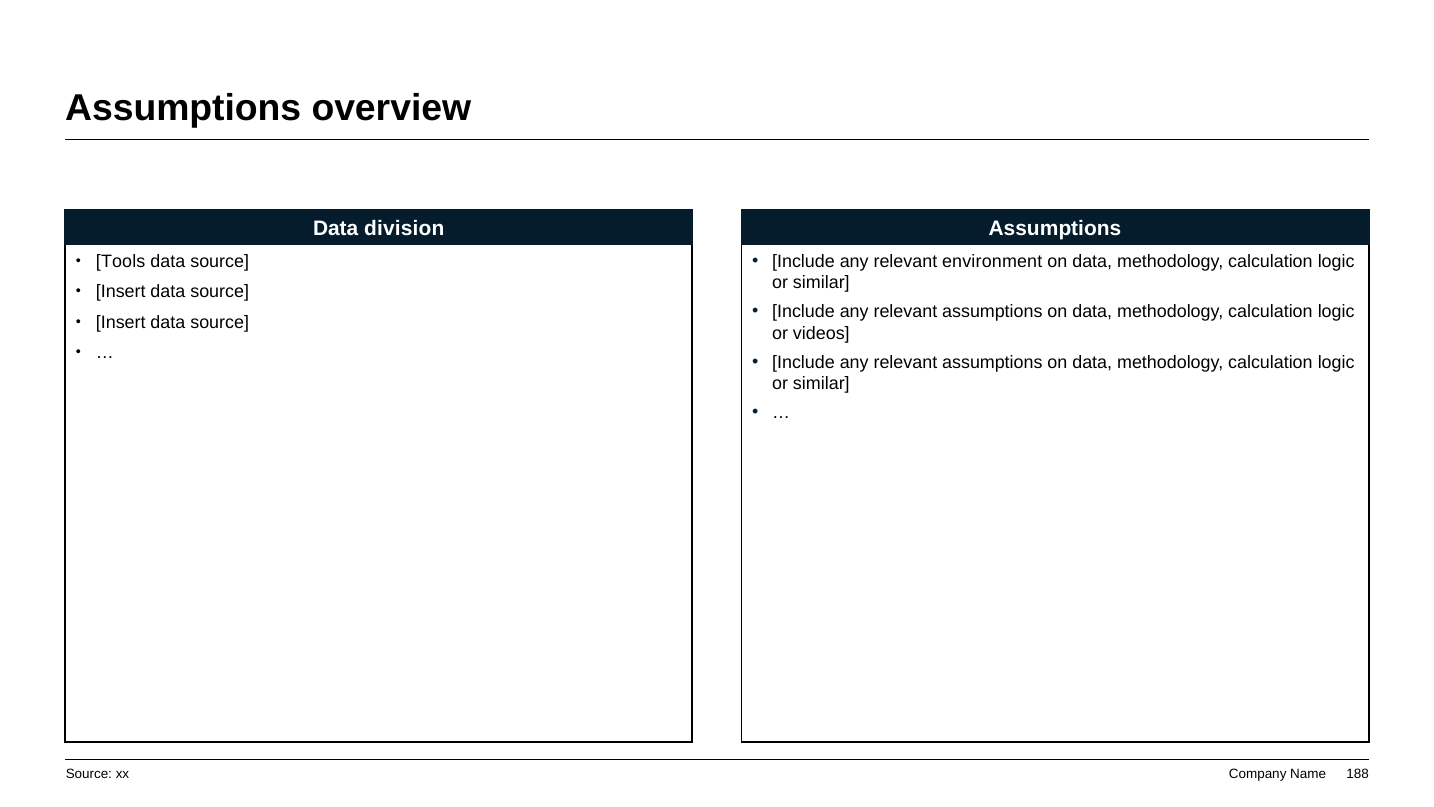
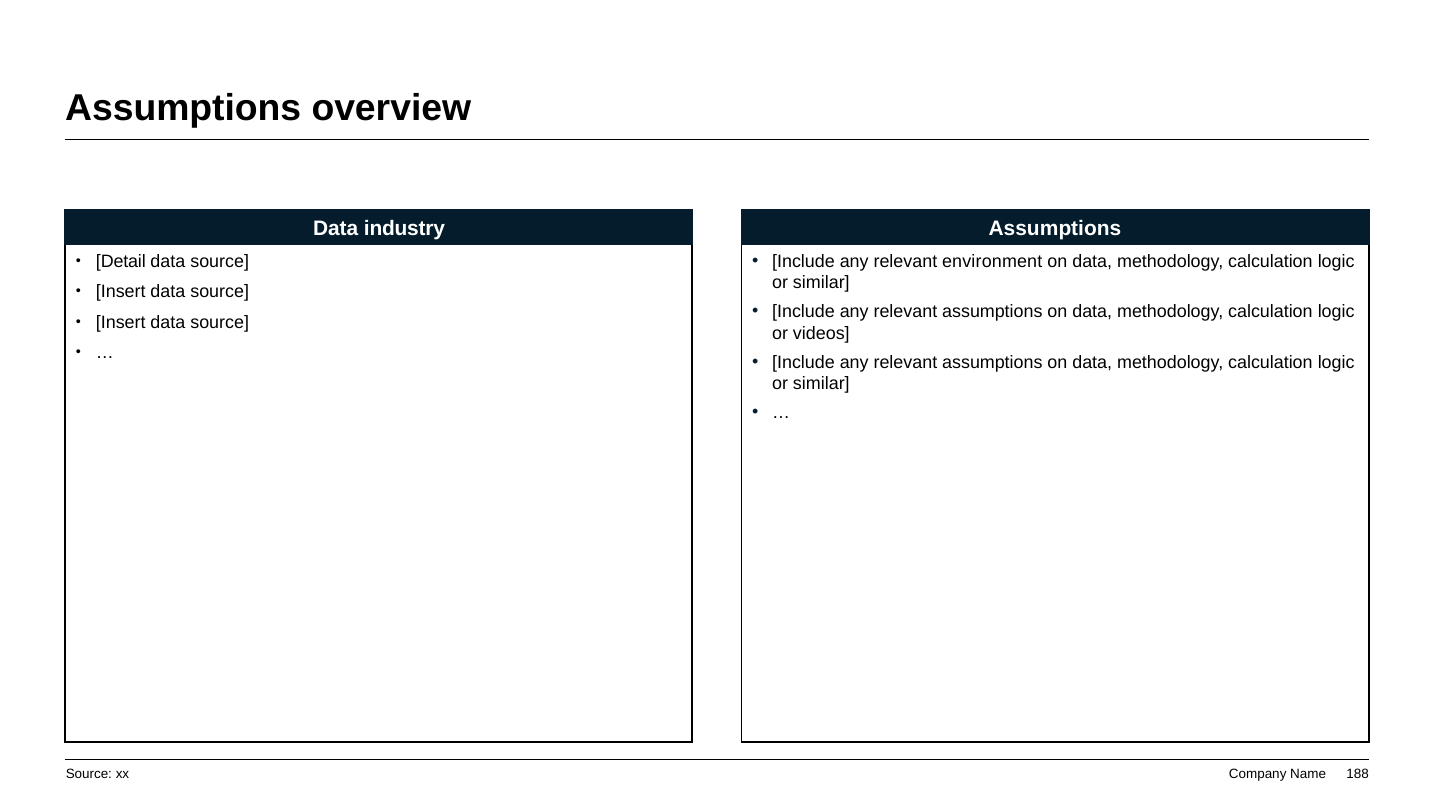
division: division -> industry
Tools: Tools -> Detail
